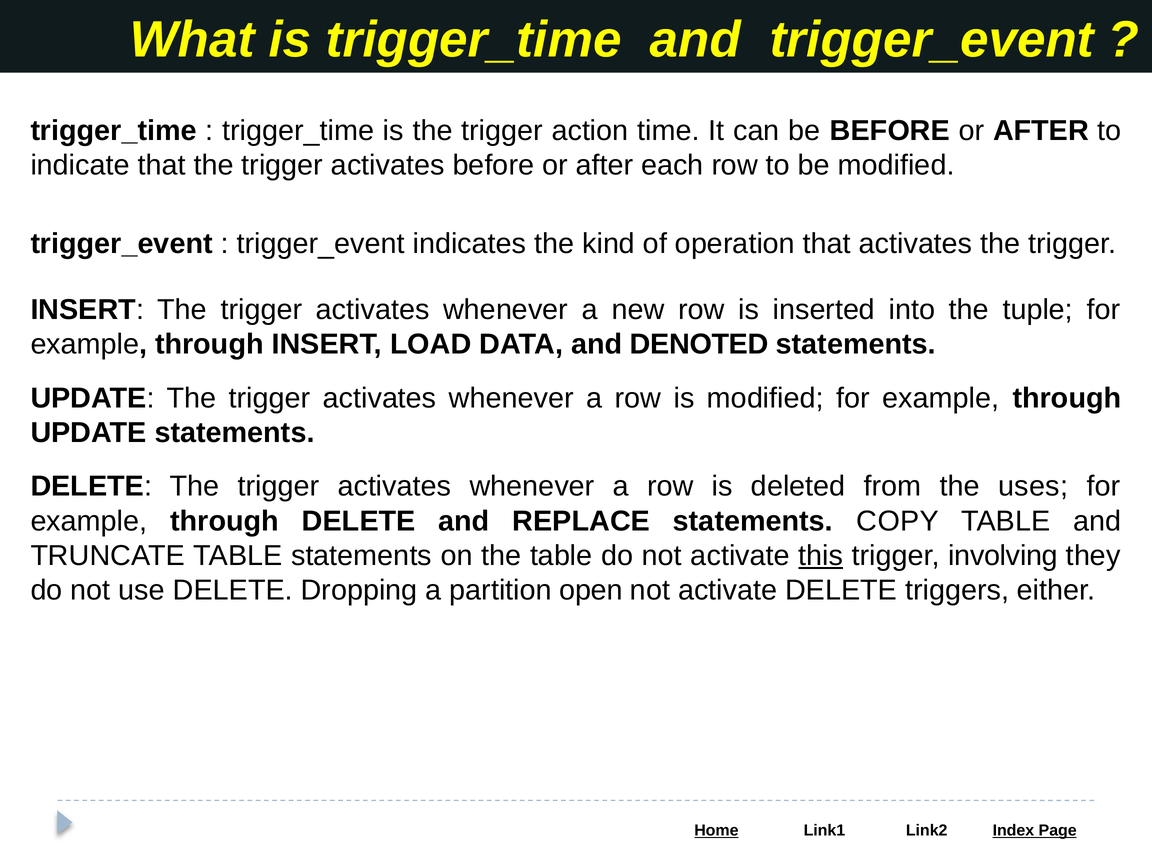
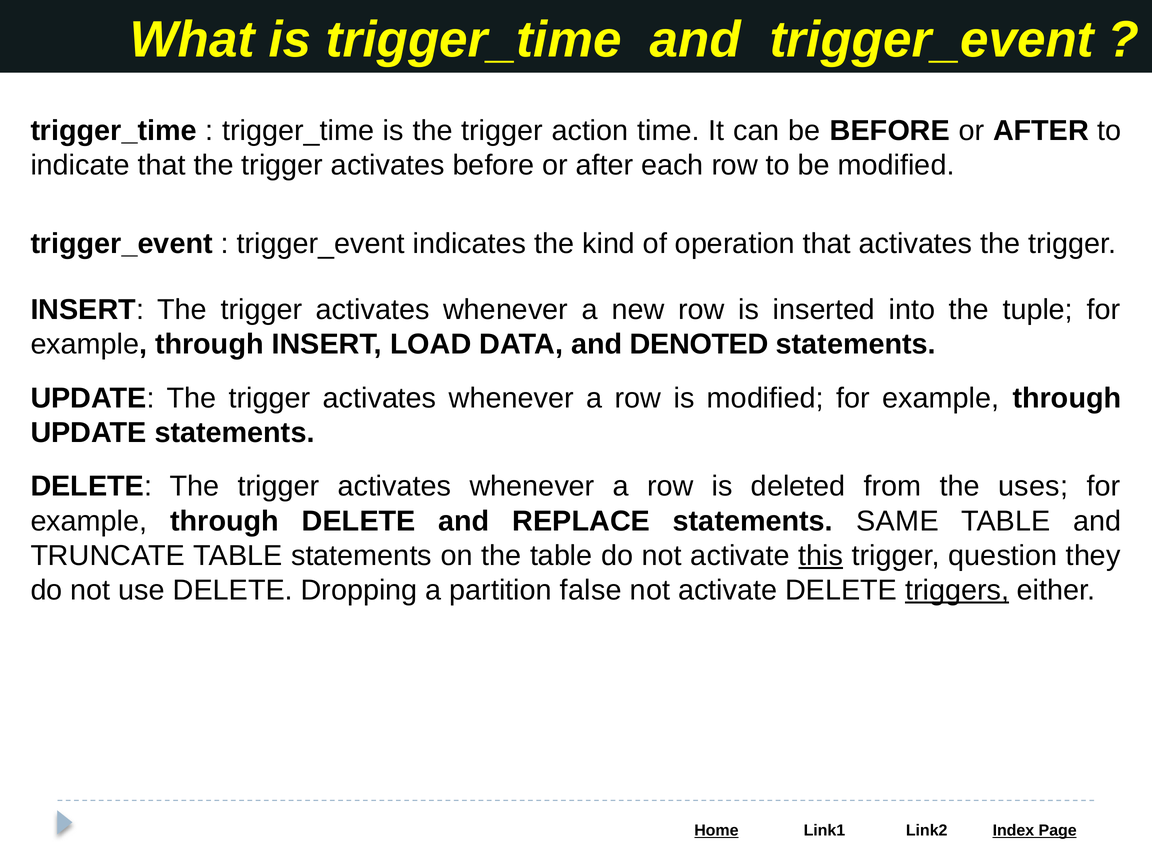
COPY: COPY -> SAME
involving: involving -> question
open: open -> false
triggers underline: none -> present
